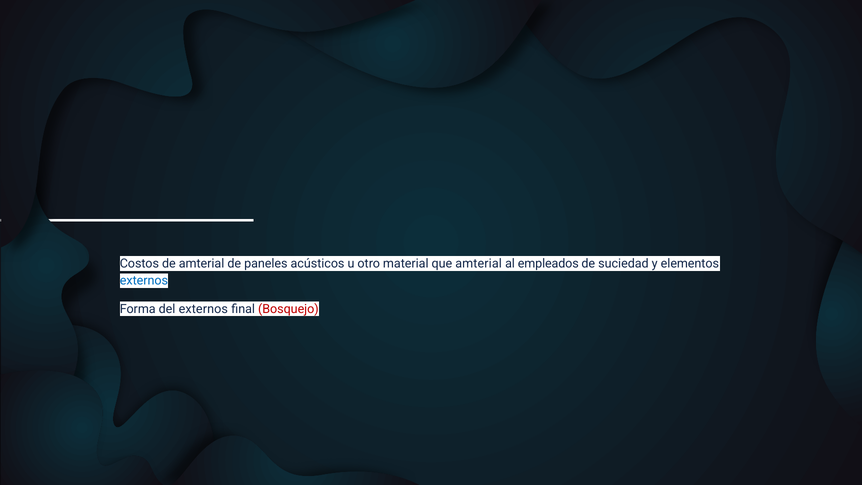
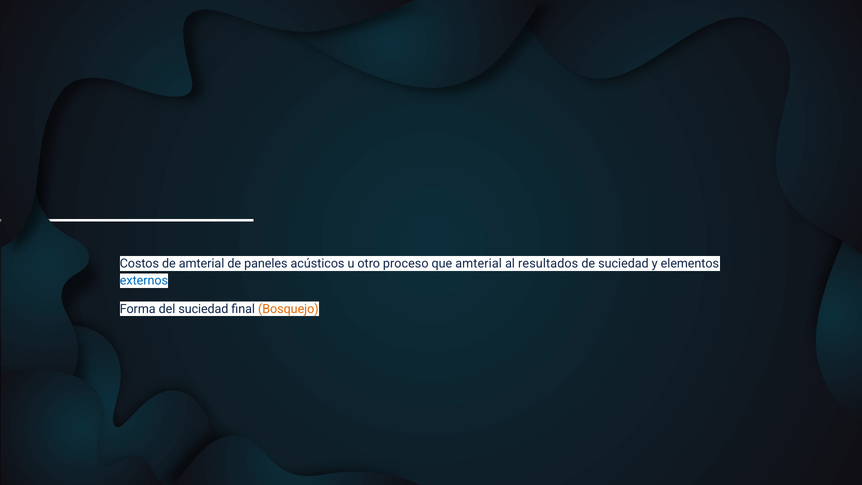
material: material -> proceso
empleados: empleados -> resultados
del externos: externos -> suciedad
Bosquejo colour: red -> orange
